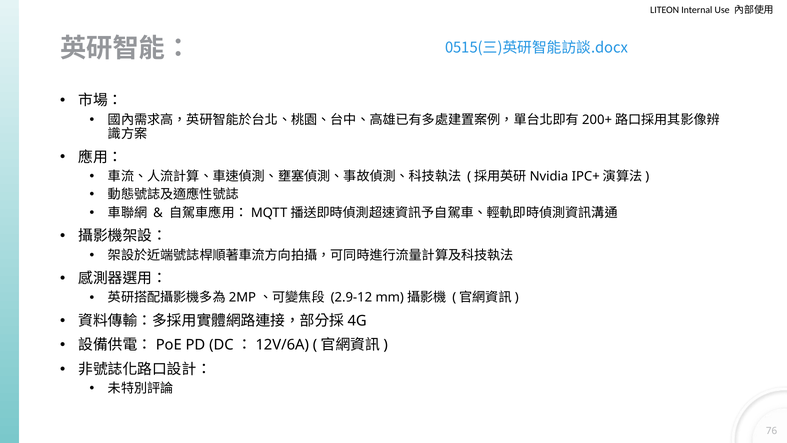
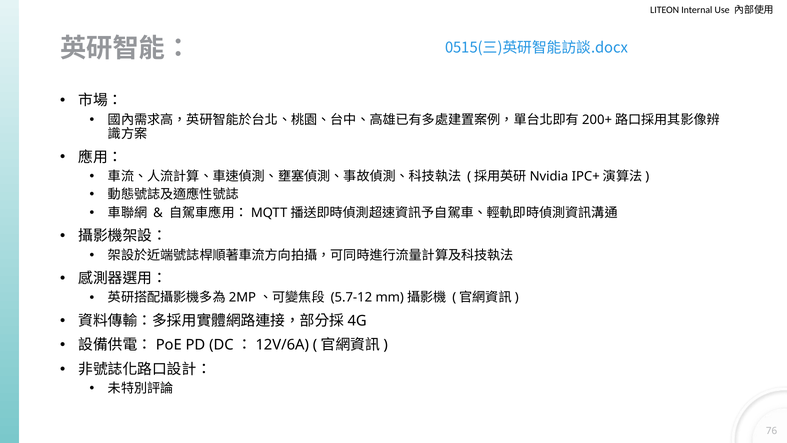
2.9-12: 2.9-12 -> 5.7-12
